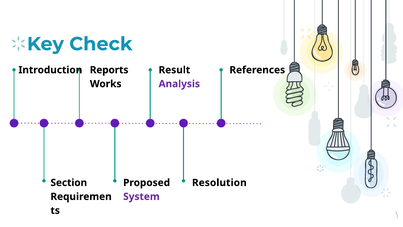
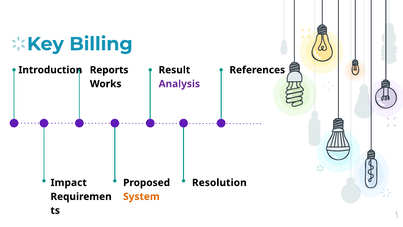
Check: Check -> Billing
Section: Section -> Impact
System colour: purple -> orange
